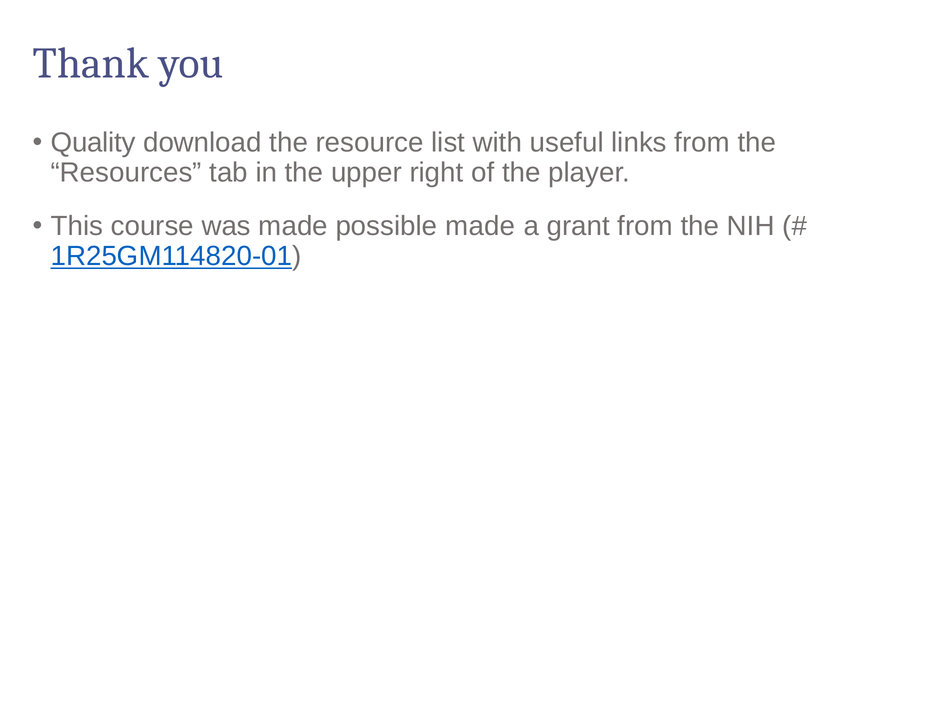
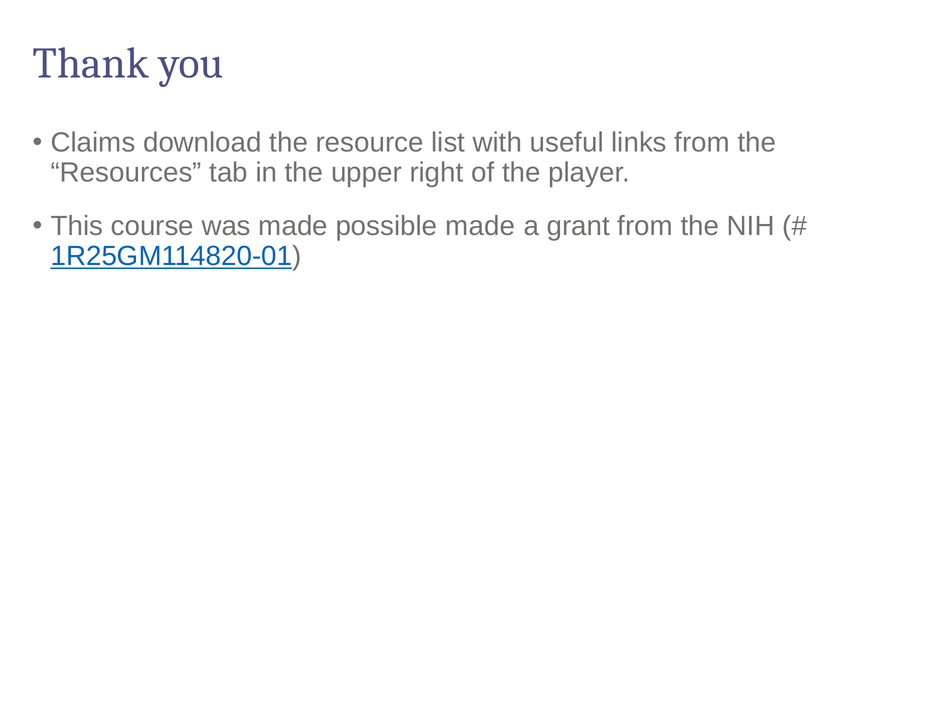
Quality: Quality -> Claims
